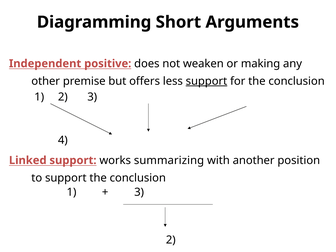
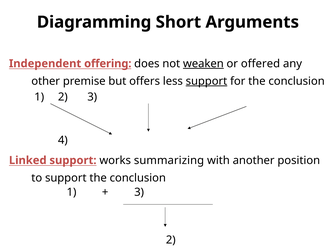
positive: positive -> offering
weaken underline: none -> present
making: making -> offered
